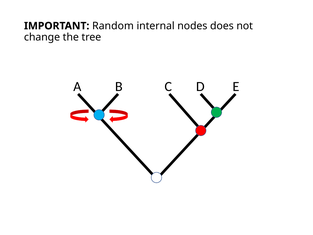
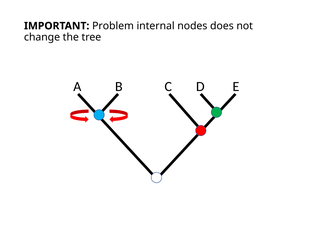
Random: Random -> Problem
